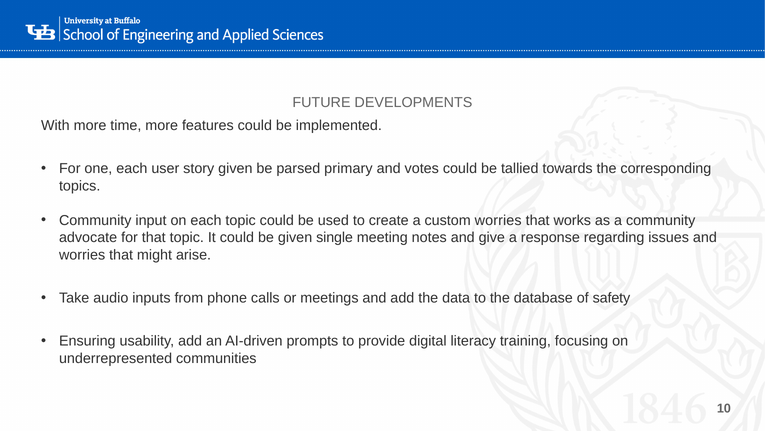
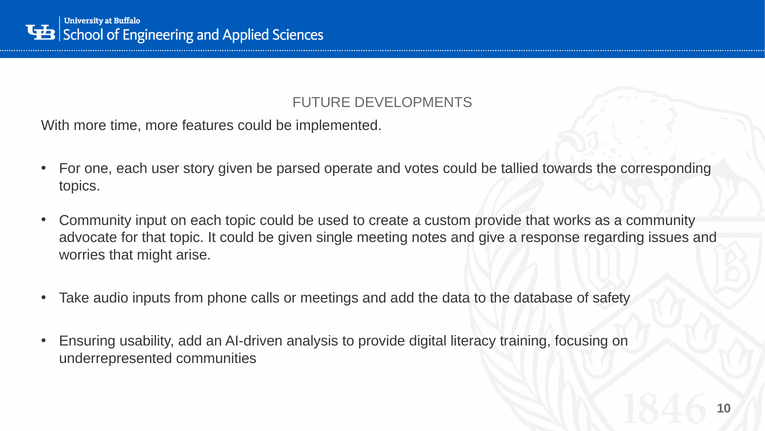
primary: primary -> operate
worries at (498, 220): worries -> provide
prompts: prompts -> analysis
